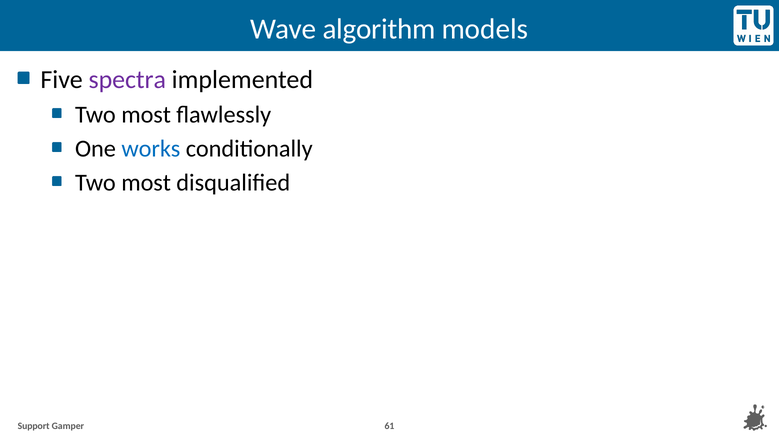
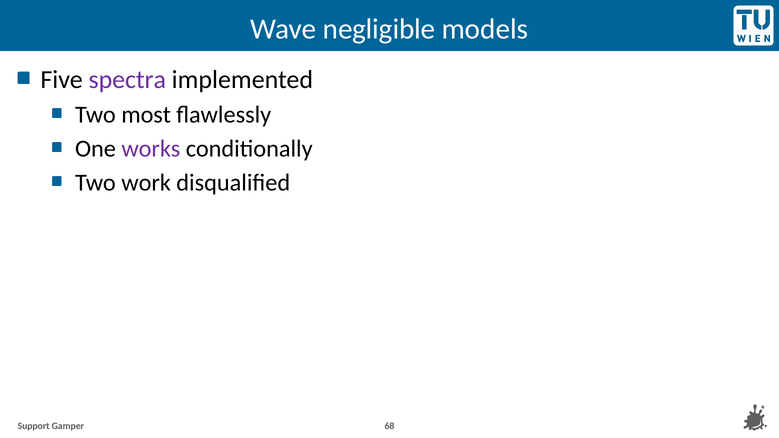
algorithm: algorithm -> negligible
works colour: blue -> purple
most at (146, 183): most -> work
61: 61 -> 68
